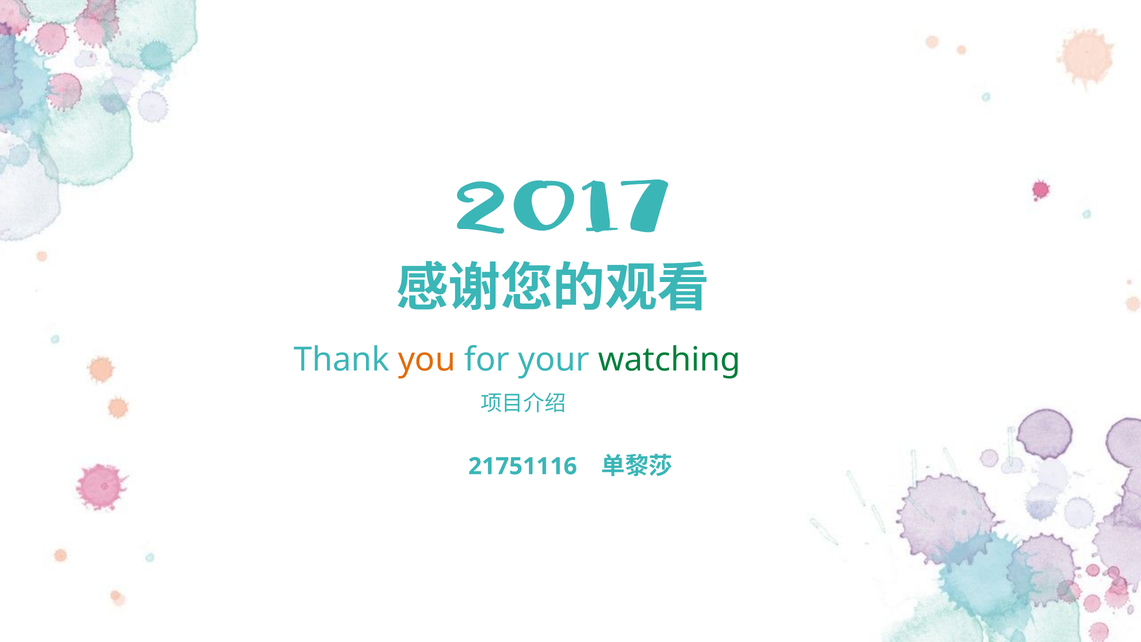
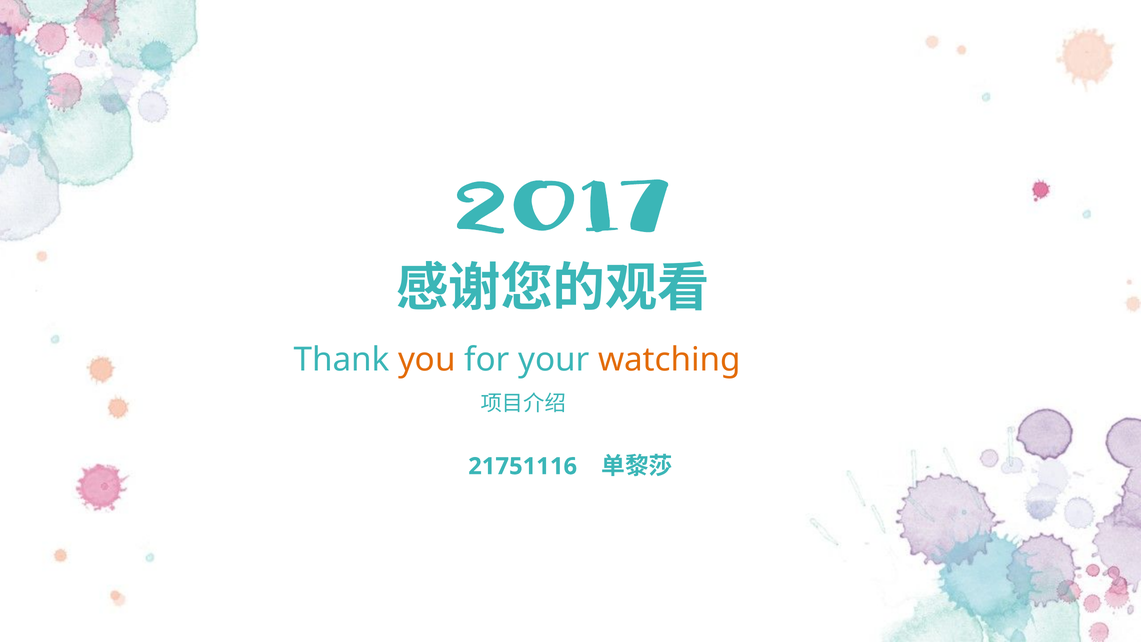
watching colour: green -> orange
